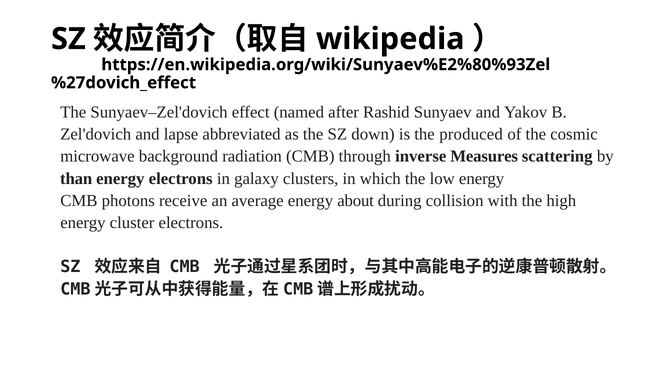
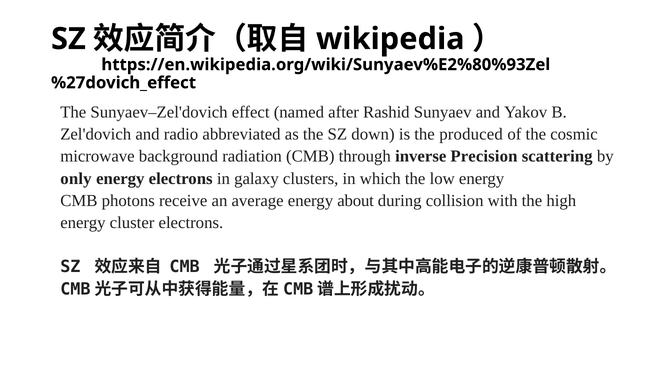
lapse: lapse -> radio
Measures: Measures -> Precision
than: than -> only
